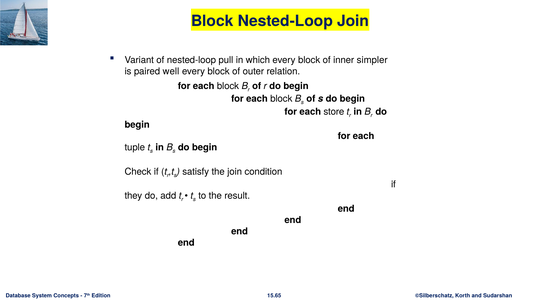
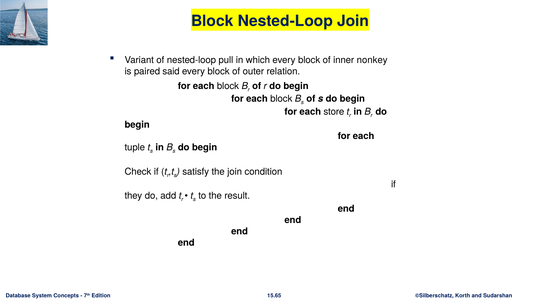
simpler: simpler -> nonkey
well: well -> said
